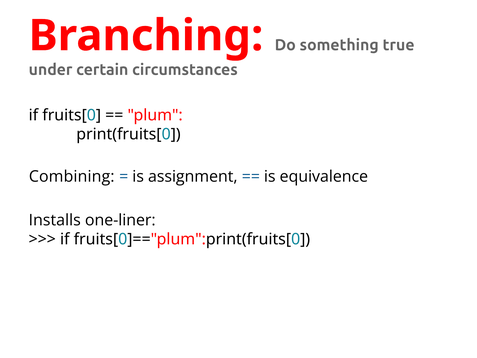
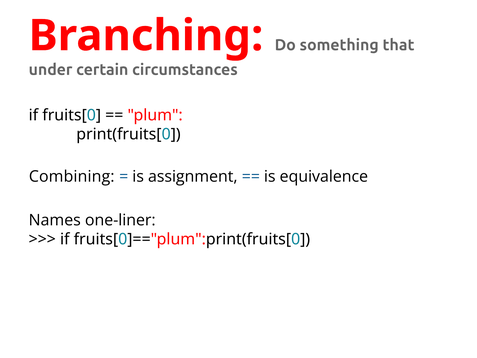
true: true -> that
Installs: Installs -> Names
